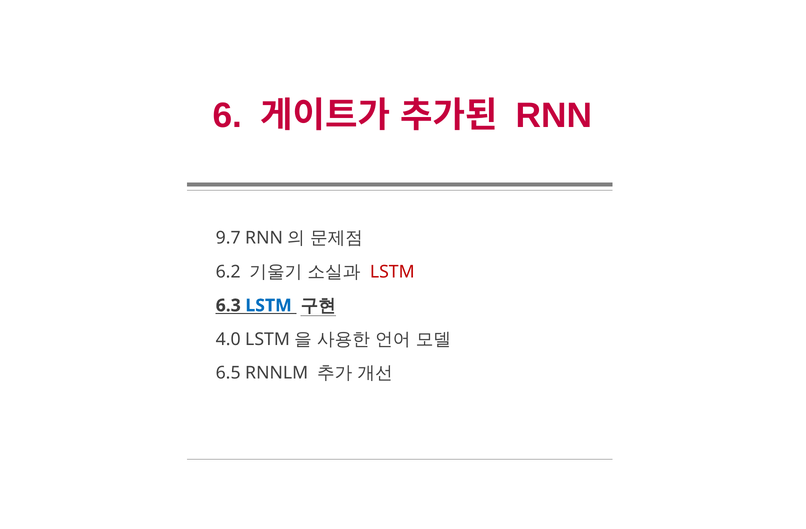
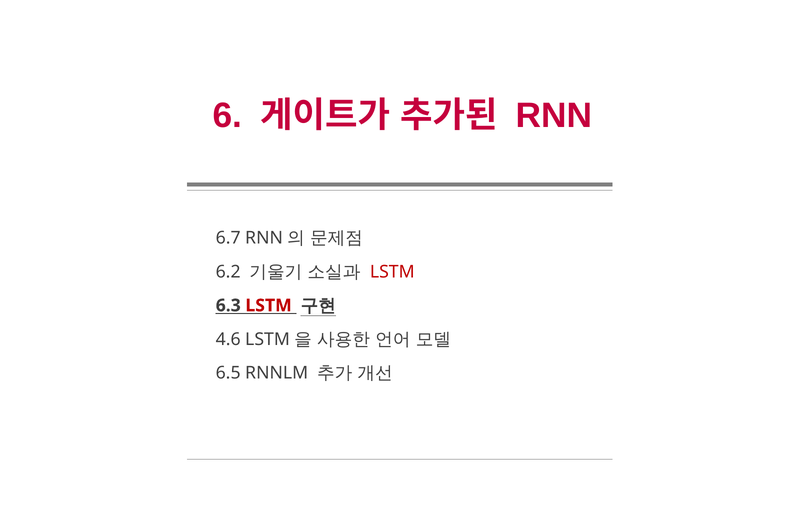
9.7: 9.7 -> 6.7
LSTM at (269, 306) colour: blue -> red
4.0: 4.0 -> 4.6
